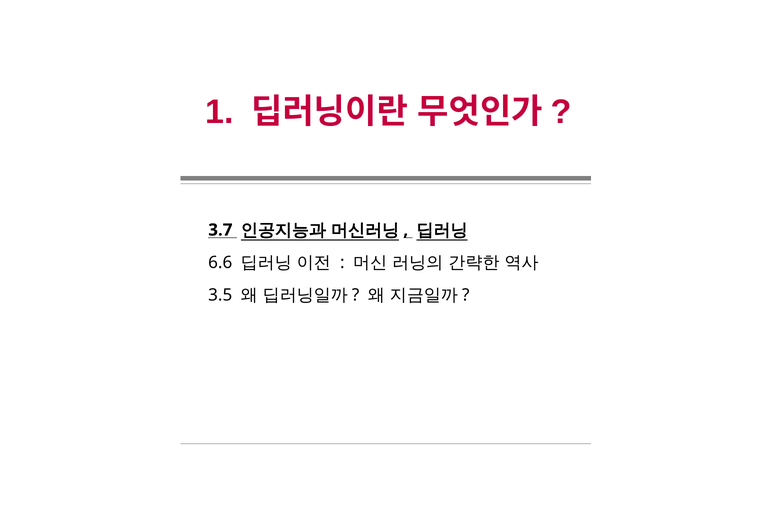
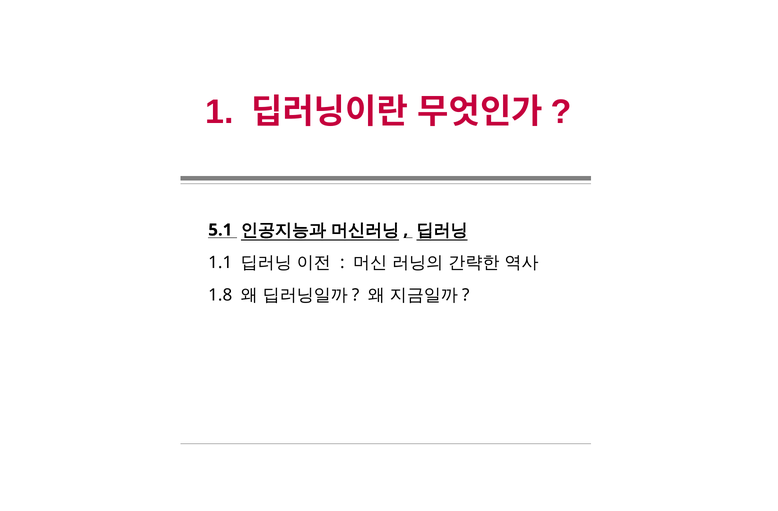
3.7: 3.7 -> 5.1
6.6: 6.6 -> 1.1
3.5: 3.5 -> 1.8
